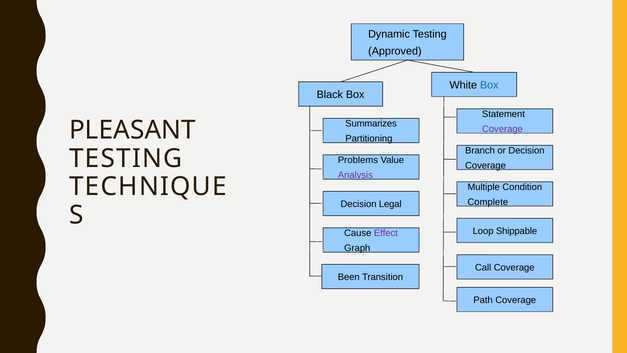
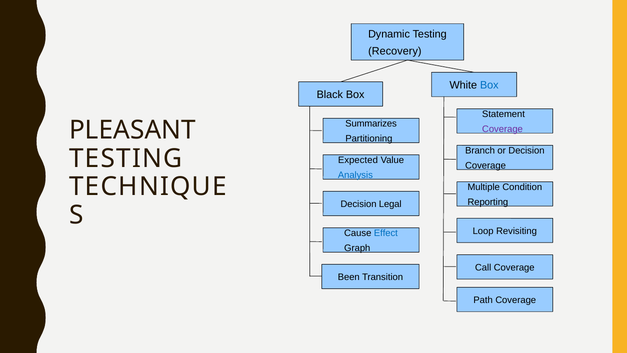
Approved: Approved -> Recovery
Problems: Problems -> Expected
Analysis colour: purple -> blue
Complete: Complete -> Reporting
Shippable: Shippable -> Revisiting
Effect colour: purple -> blue
